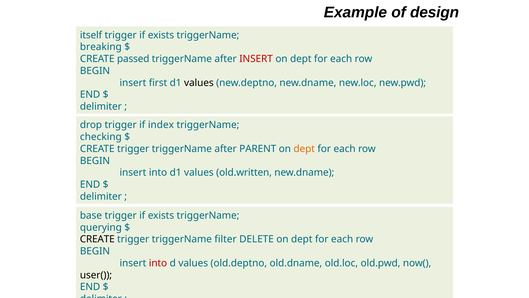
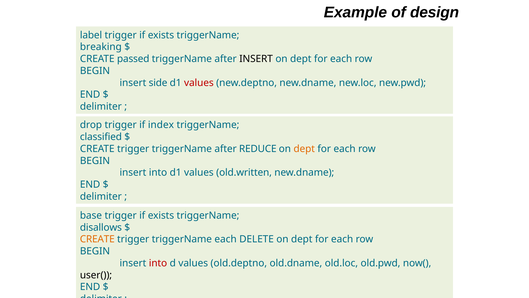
itself: itself -> label
INSERT at (256, 59) colour: red -> black
first: first -> side
values at (199, 83) colour: black -> red
checking: checking -> classified
PARENT: PARENT -> REDUCE
querying: querying -> disallows
CREATE at (97, 239) colour: black -> orange
triggerName filter: filter -> each
